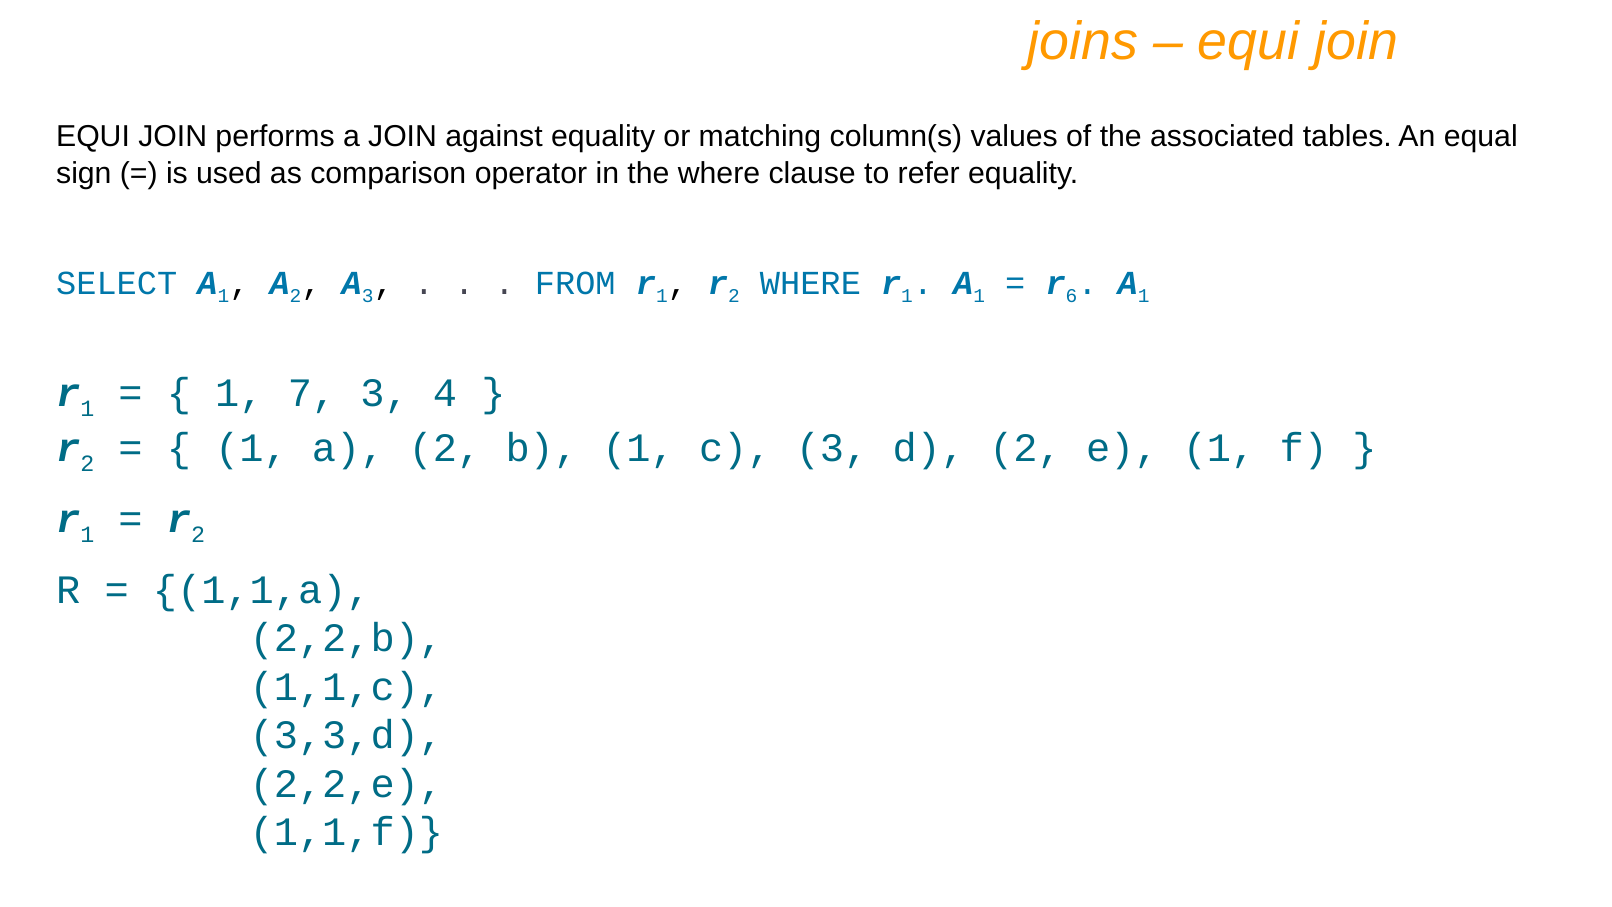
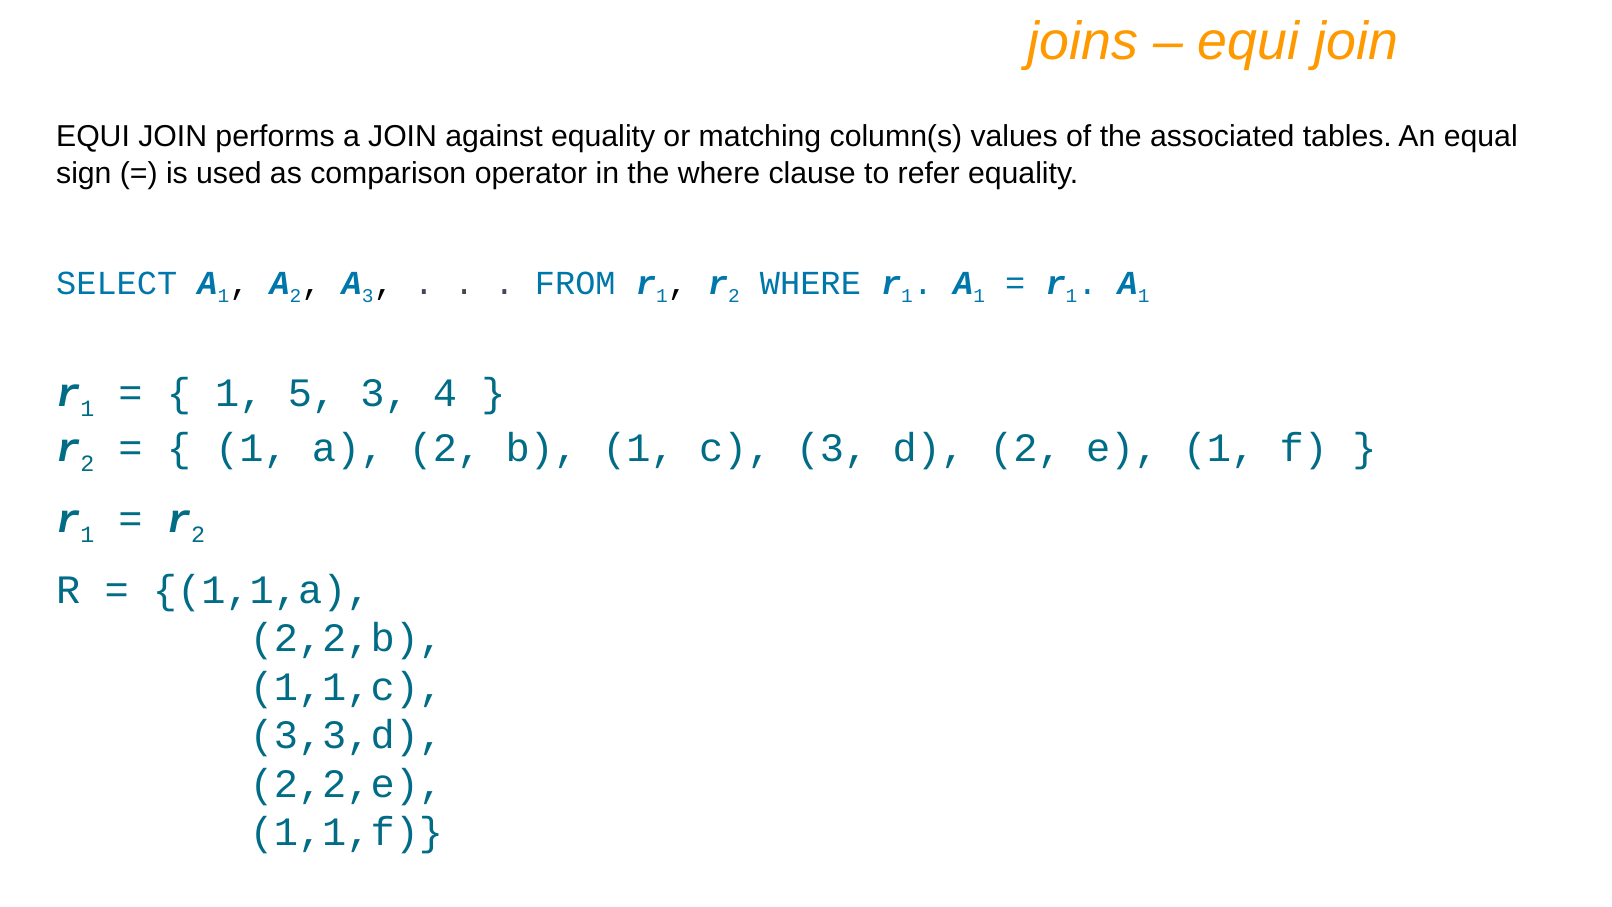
6 at (1072, 296): 6 -> 1
7: 7 -> 5
